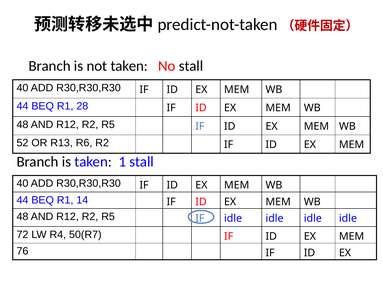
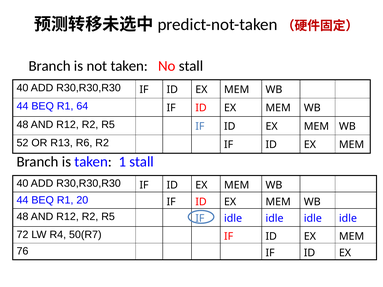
28: 28 -> 64
14: 14 -> 20
